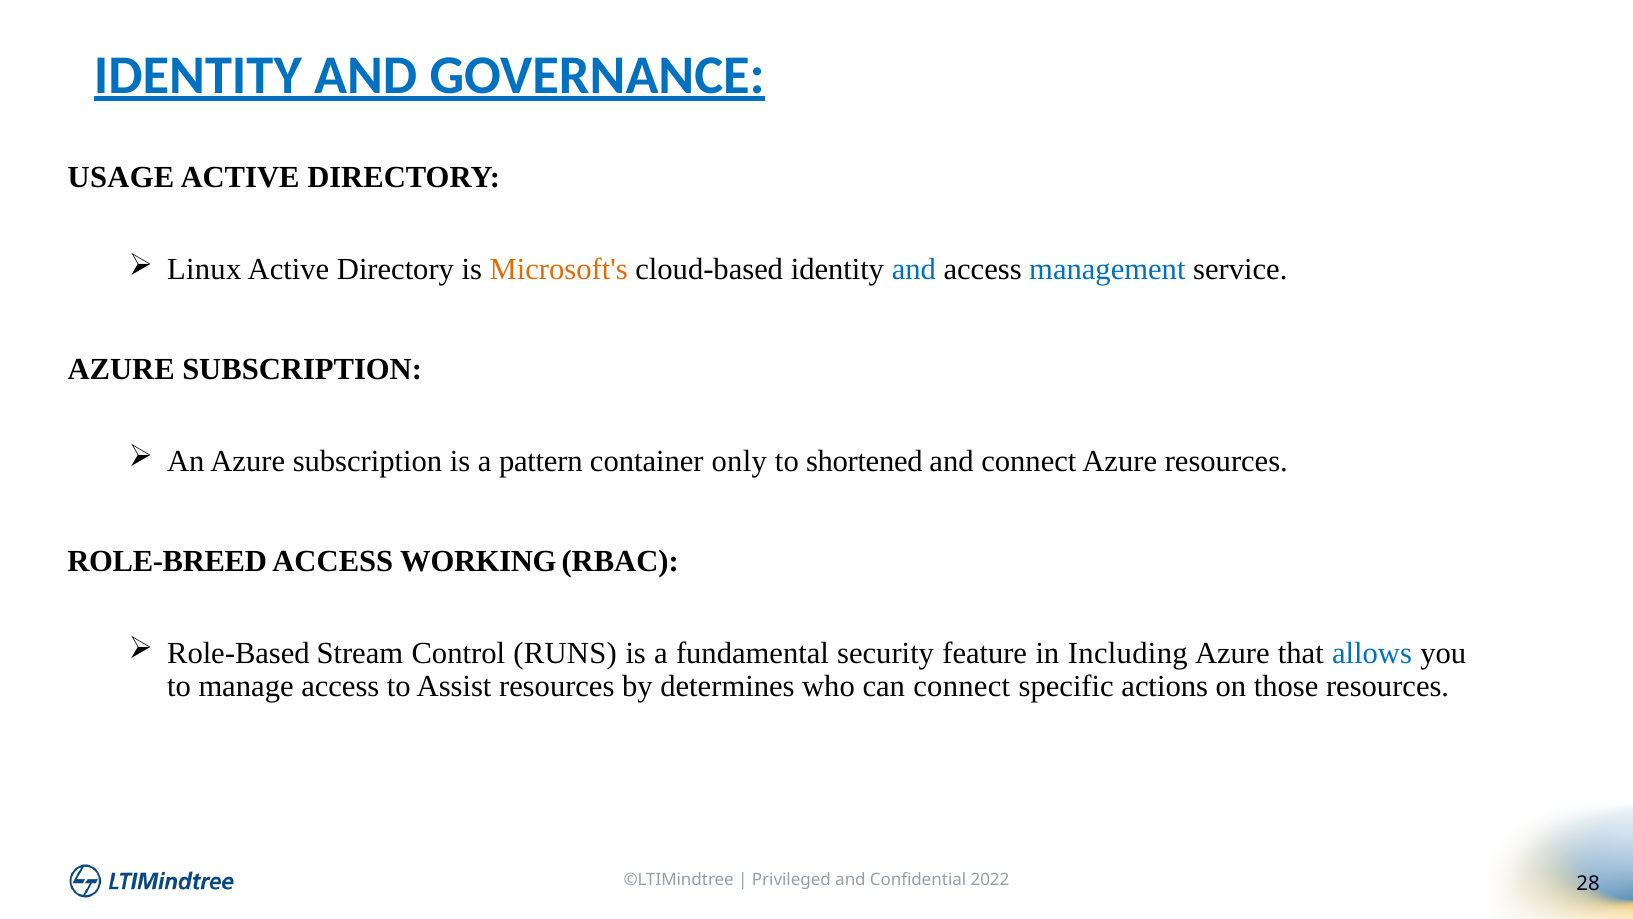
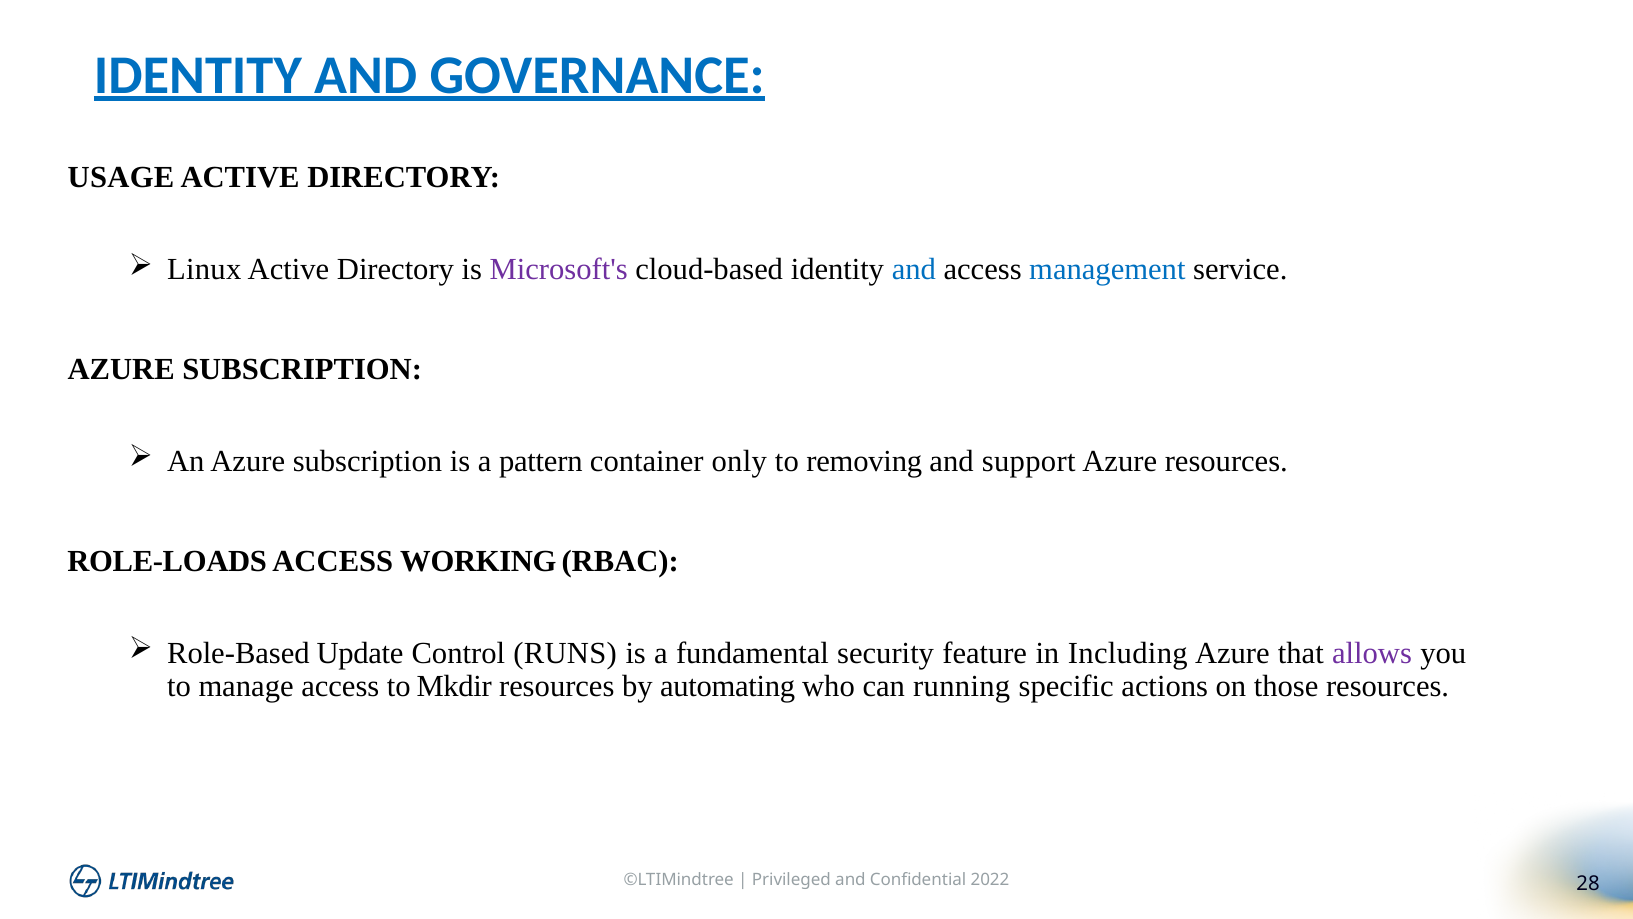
Microsoft's colour: orange -> purple
shortened: shortened -> removing
and connect: connect -> support
ROLE-BREED: ROLE-BREED -> ROLE-LOADS
Stream: Stream -> Update
allows colour: blue -> purple
Assist: Assist -> Mkdir
determines: determines -> automating
can connect: connect -> running
